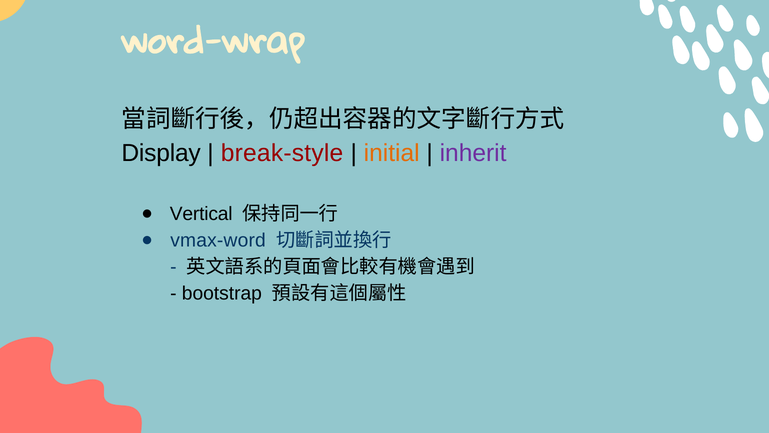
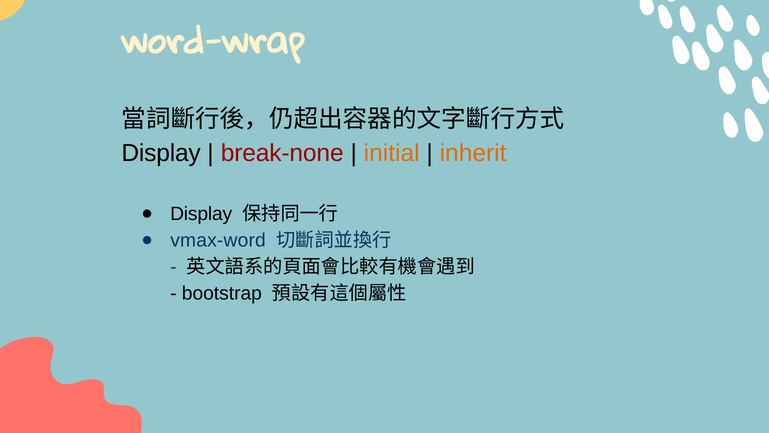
break-style: break-style -> break-none
inherit colour: purple -> orange
Vertical at (201, 214): Vertical -> Display
